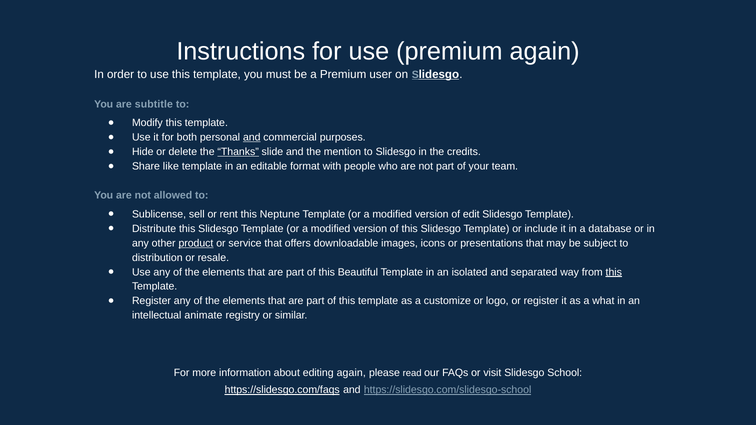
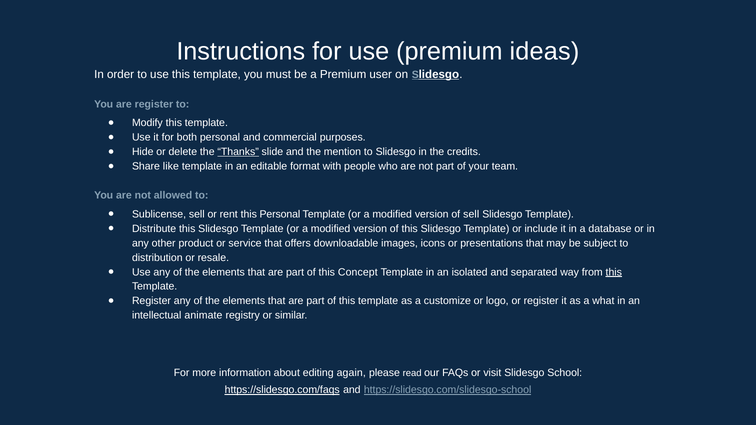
premium again: again -> ideas
are subtitle: subtitle -> register
and at (252, 137) underline: present -> none
this Neptune: Neptune -> Personal
of edit: edit -> sell
product underline: present -> none
Beautiful: Beautiful -> Concept
